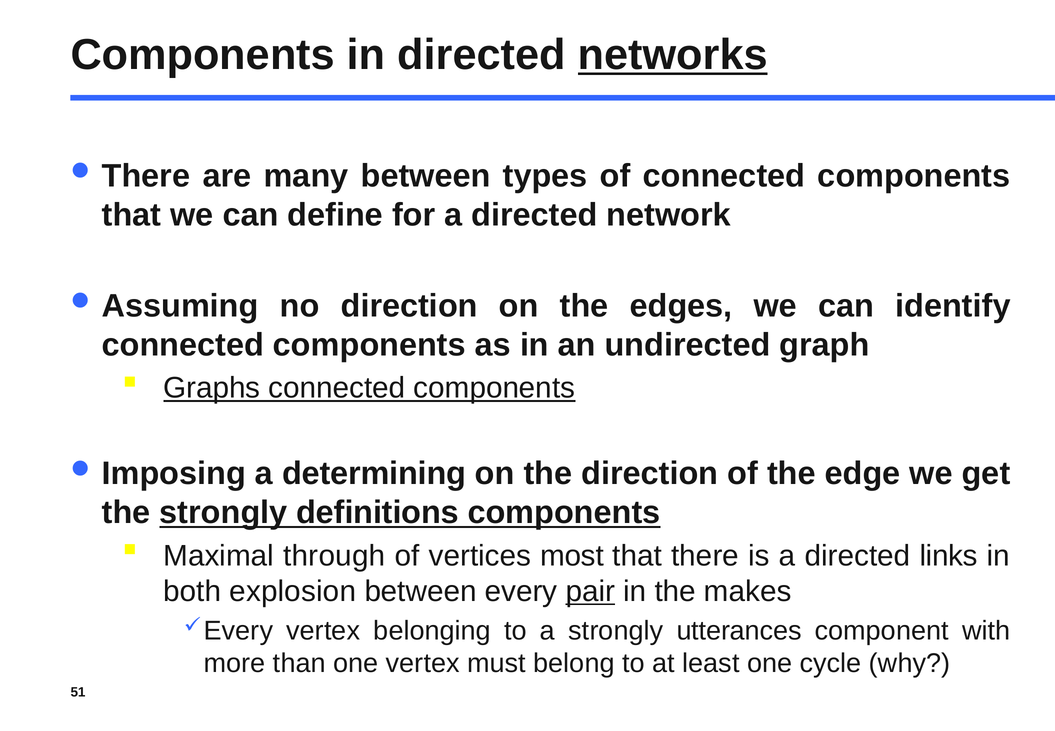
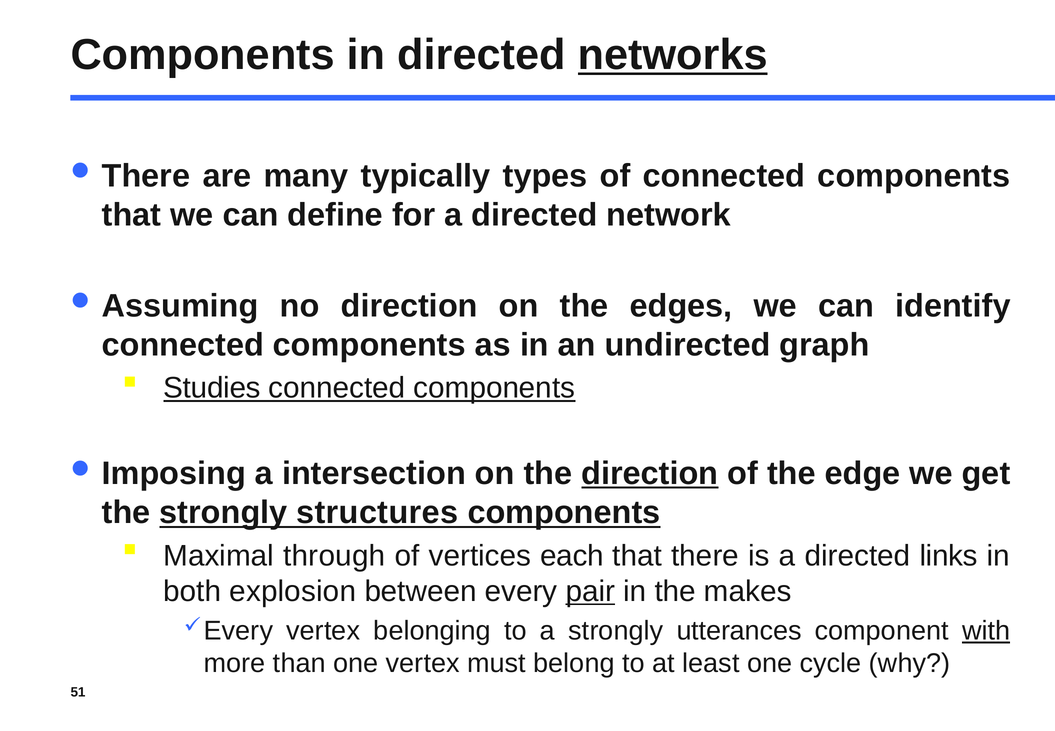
many between: between -> typically
Graphs: Graphs -> Studies
determining: determining -> intersection
direction at (650, 473) underline: none -> present
definitions: definitions -> structures
most: most -> each
with underline: none -> present
